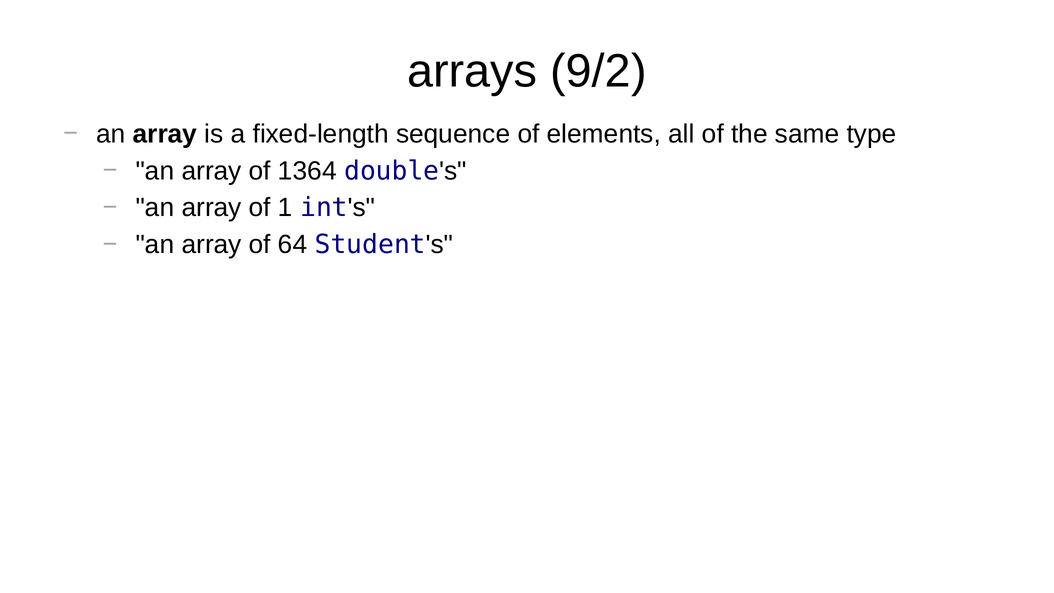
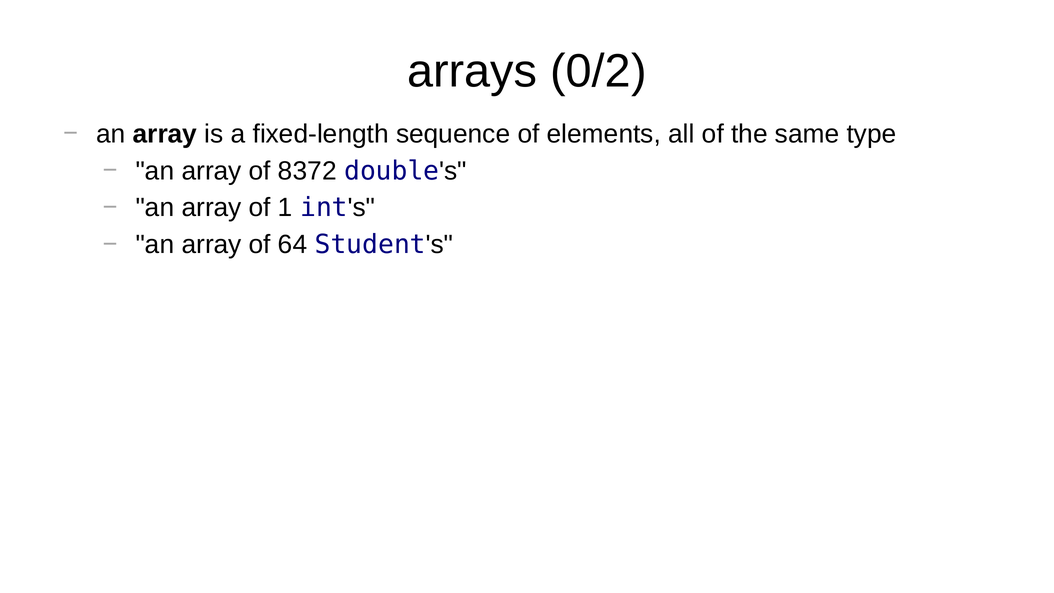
9/2: 9/2 -> 0/2
1364: 1364 -> 8372
